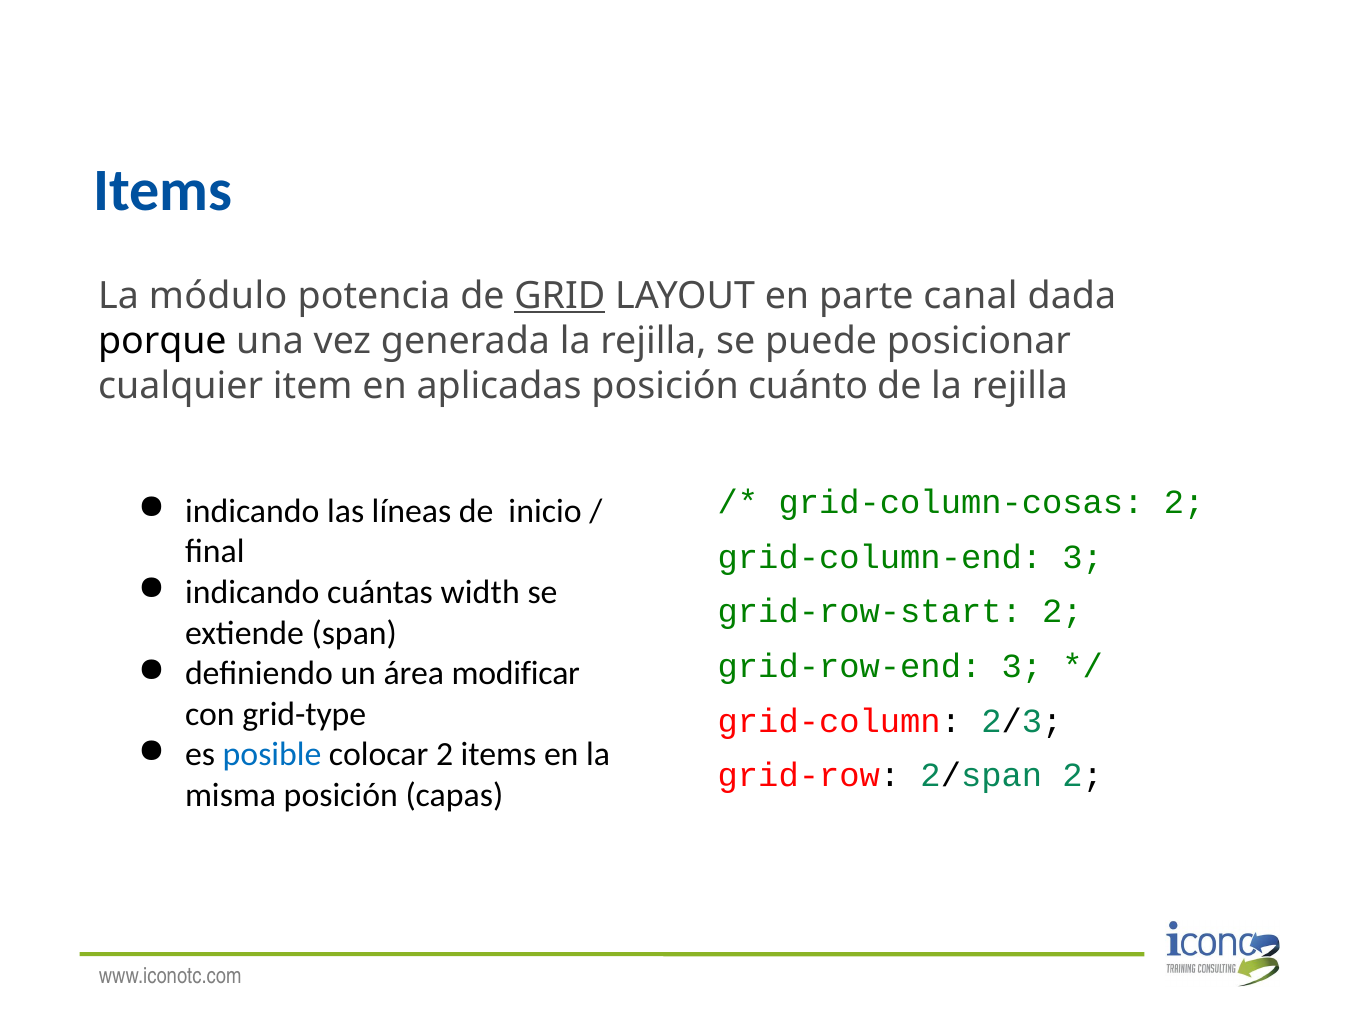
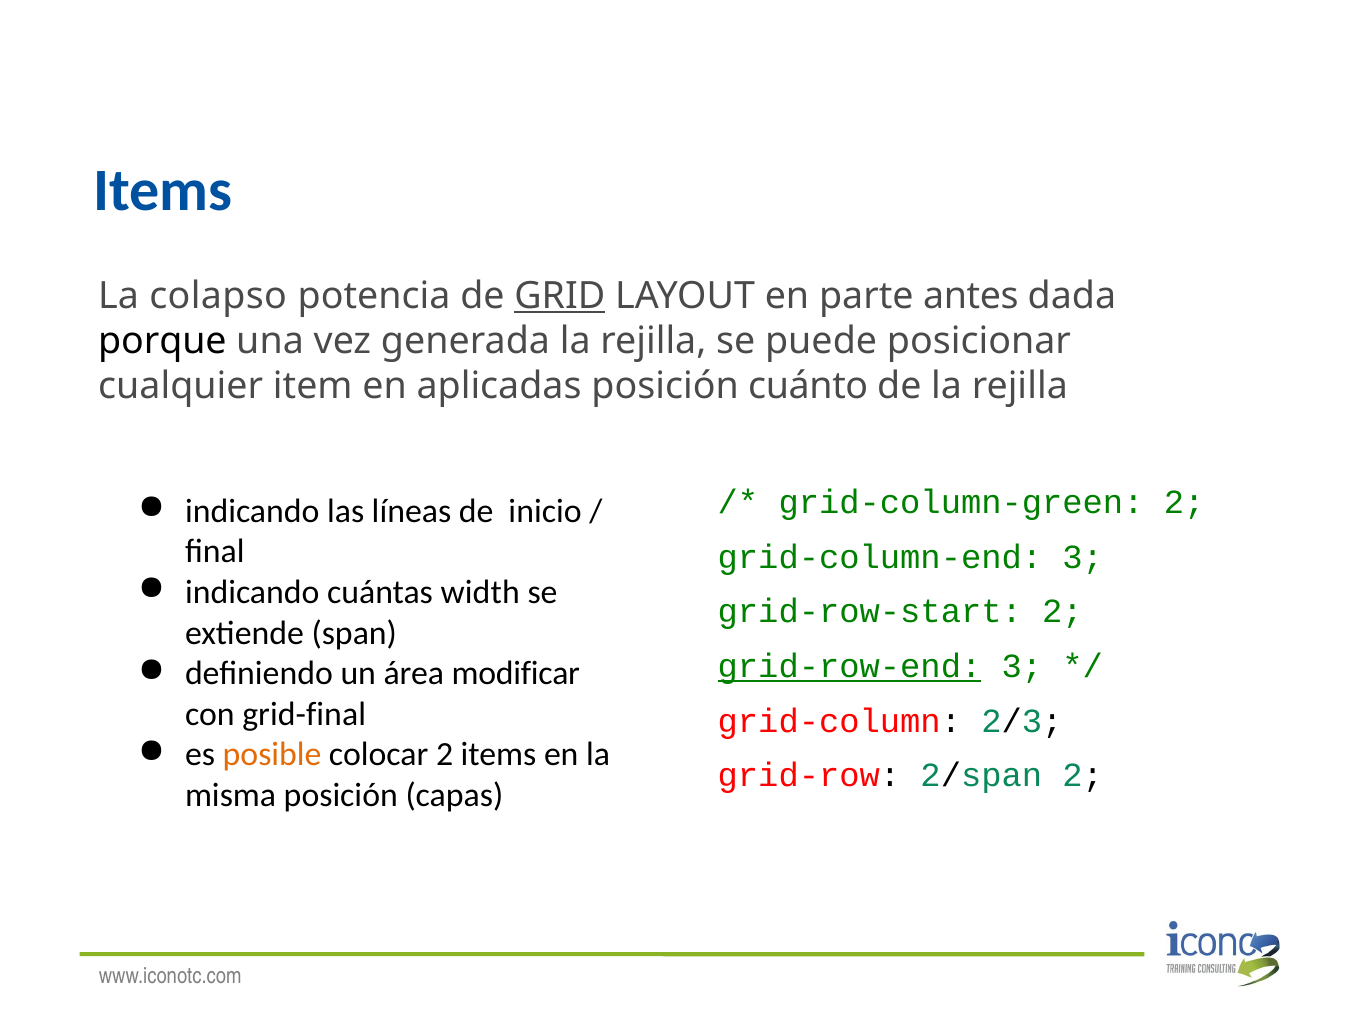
módulo: módulo -> colapso
canal: canal -> antes
grid-column-cosas: grid-column-cosas -> grid-column-green
grid-row-end underline: none -> present
grid-type: grid-type -> grid-final
posible colour: blue -> orange
